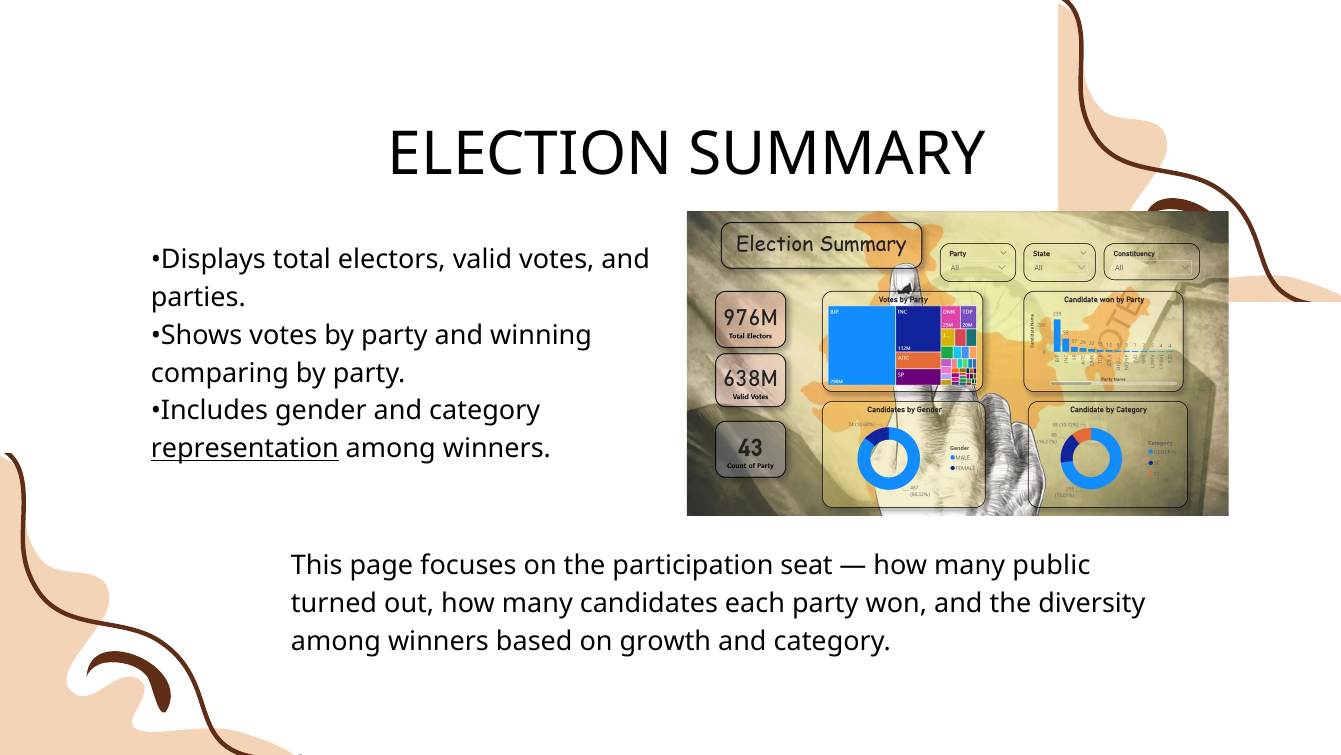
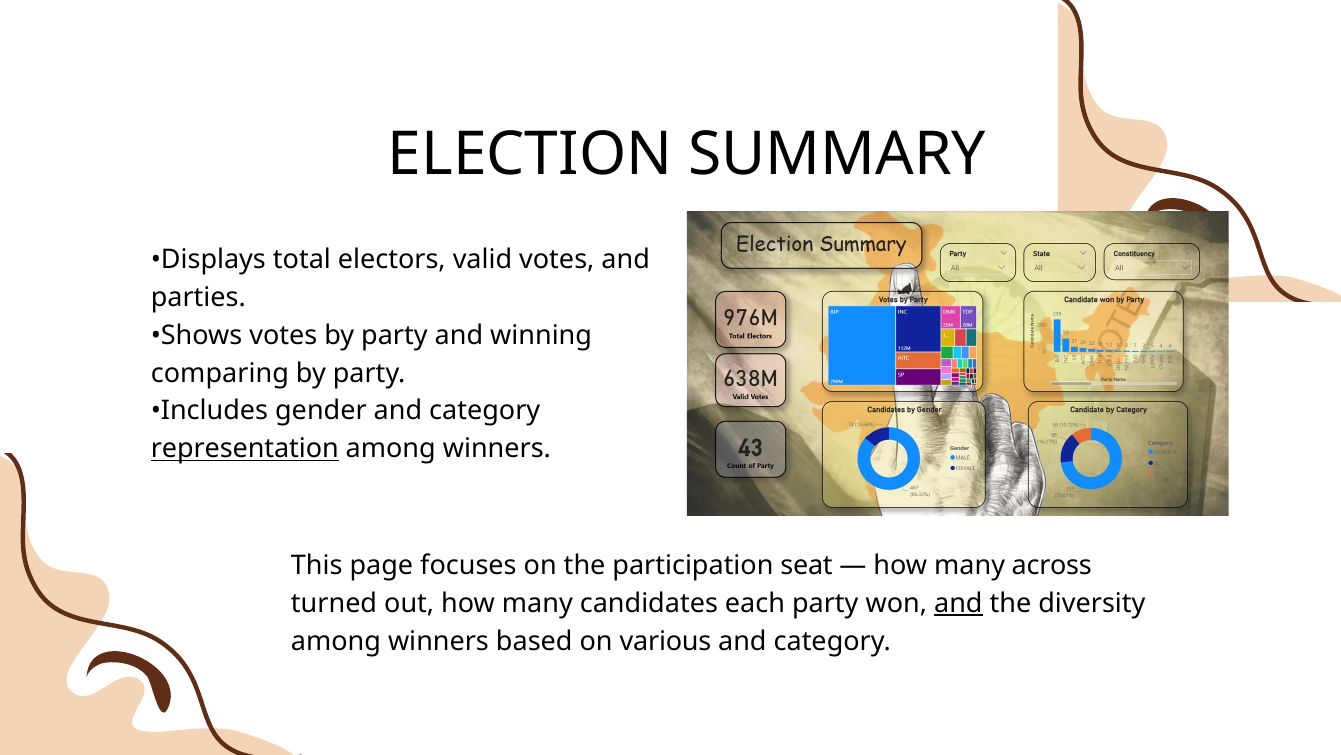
public: public -> across
and at (958, 603) underline: none -> present
growth: growth -> various
